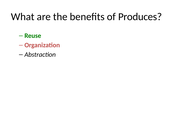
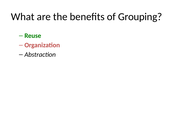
Produces: Produces -> Grouping
